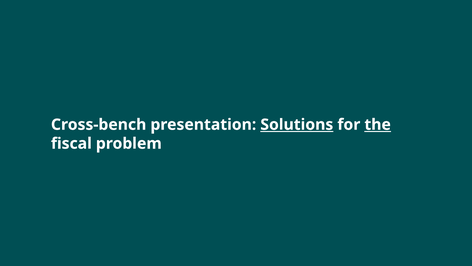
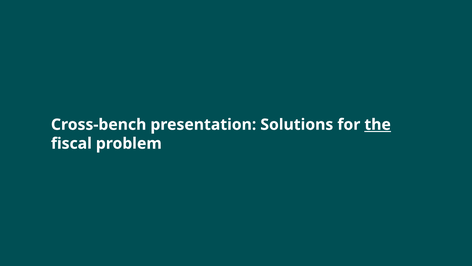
Solutions underline: present -> none
